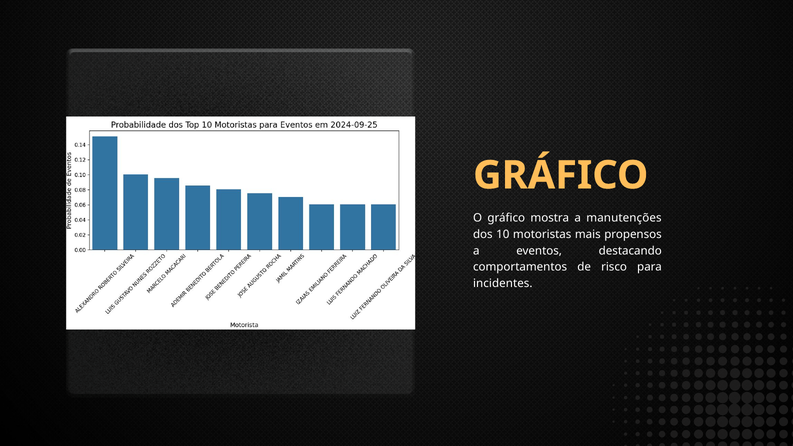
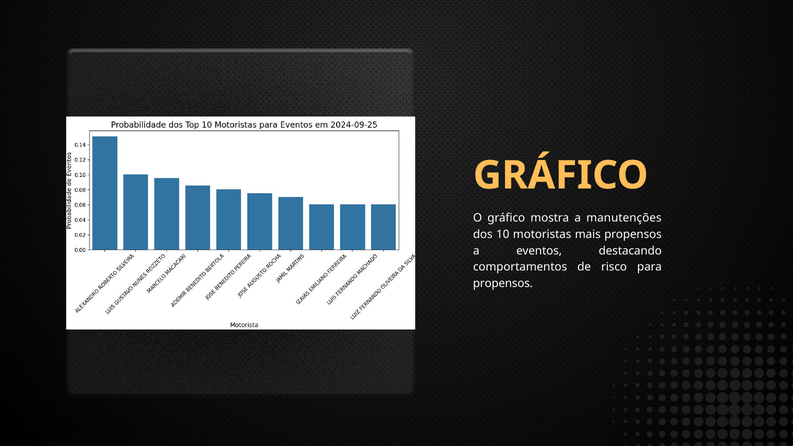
incidentes at (503, 284): incidentes -> propensos
